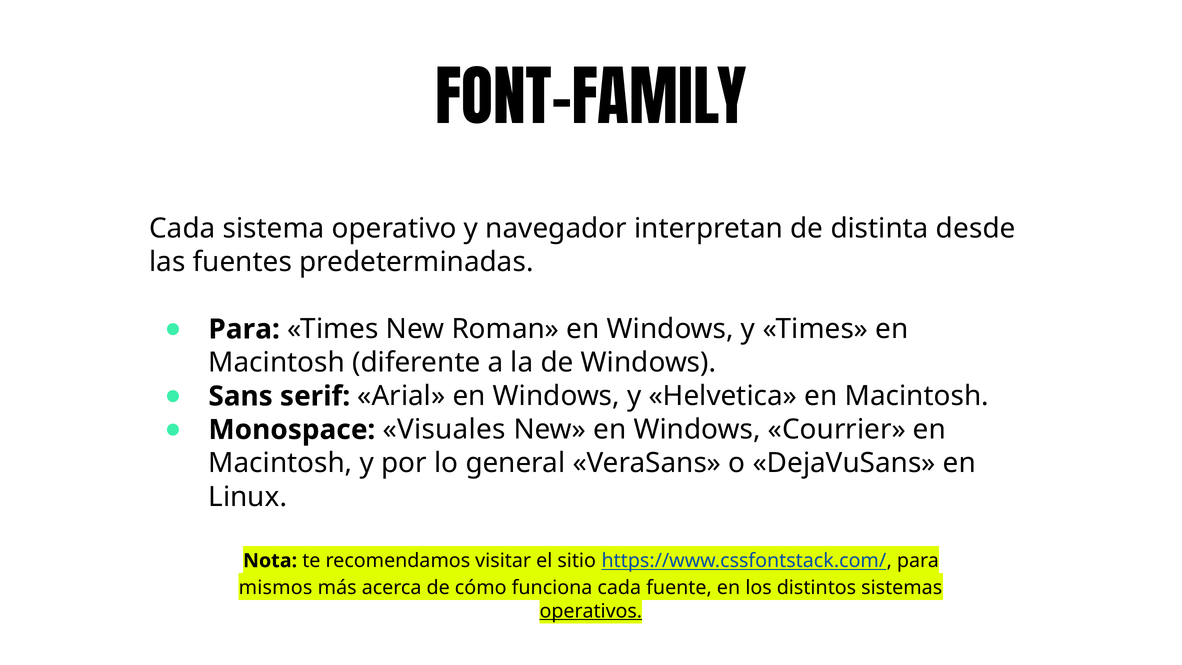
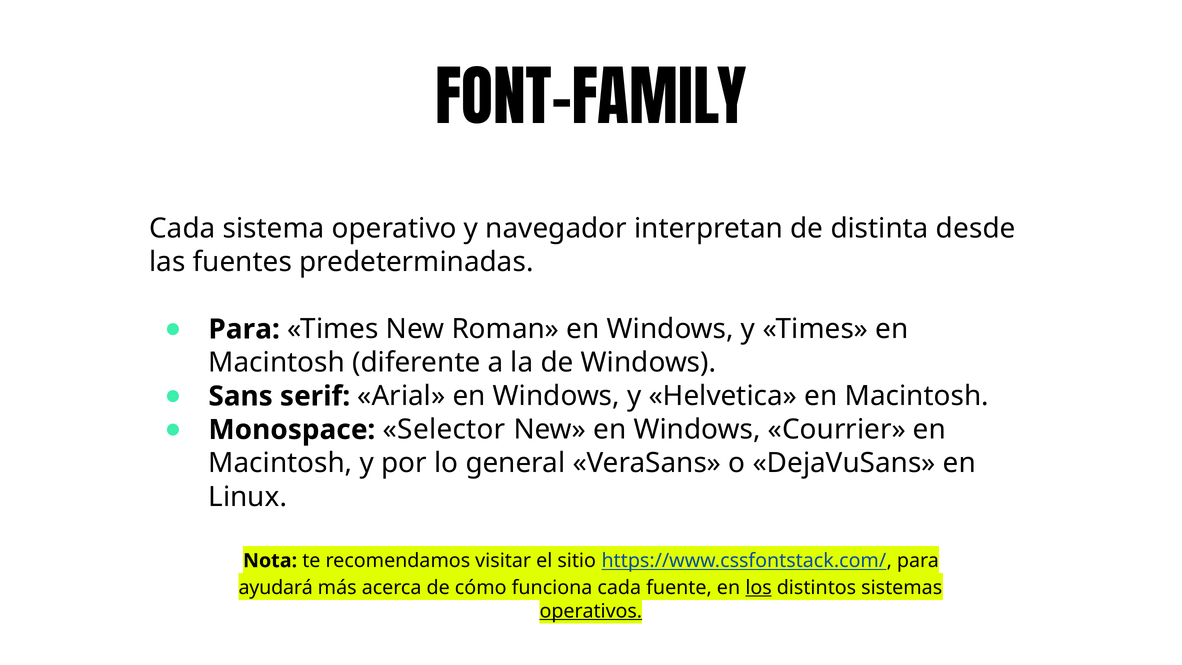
Visuales: Visuales -> Selector
mismos: mismos -> ayudará
los underline: none -> present
